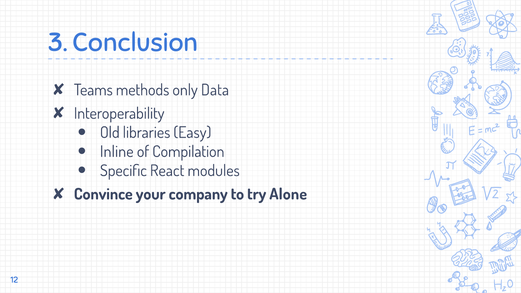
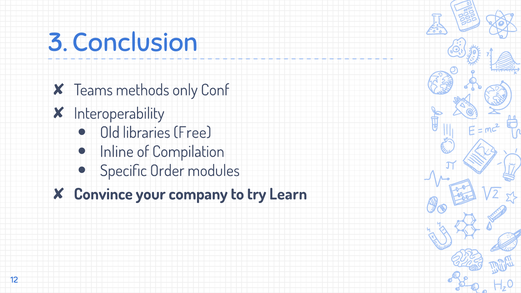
Data: Data -> Conf
Easy: Easy -> Free
React: React -> Order
Alone: Alone -> Learn
